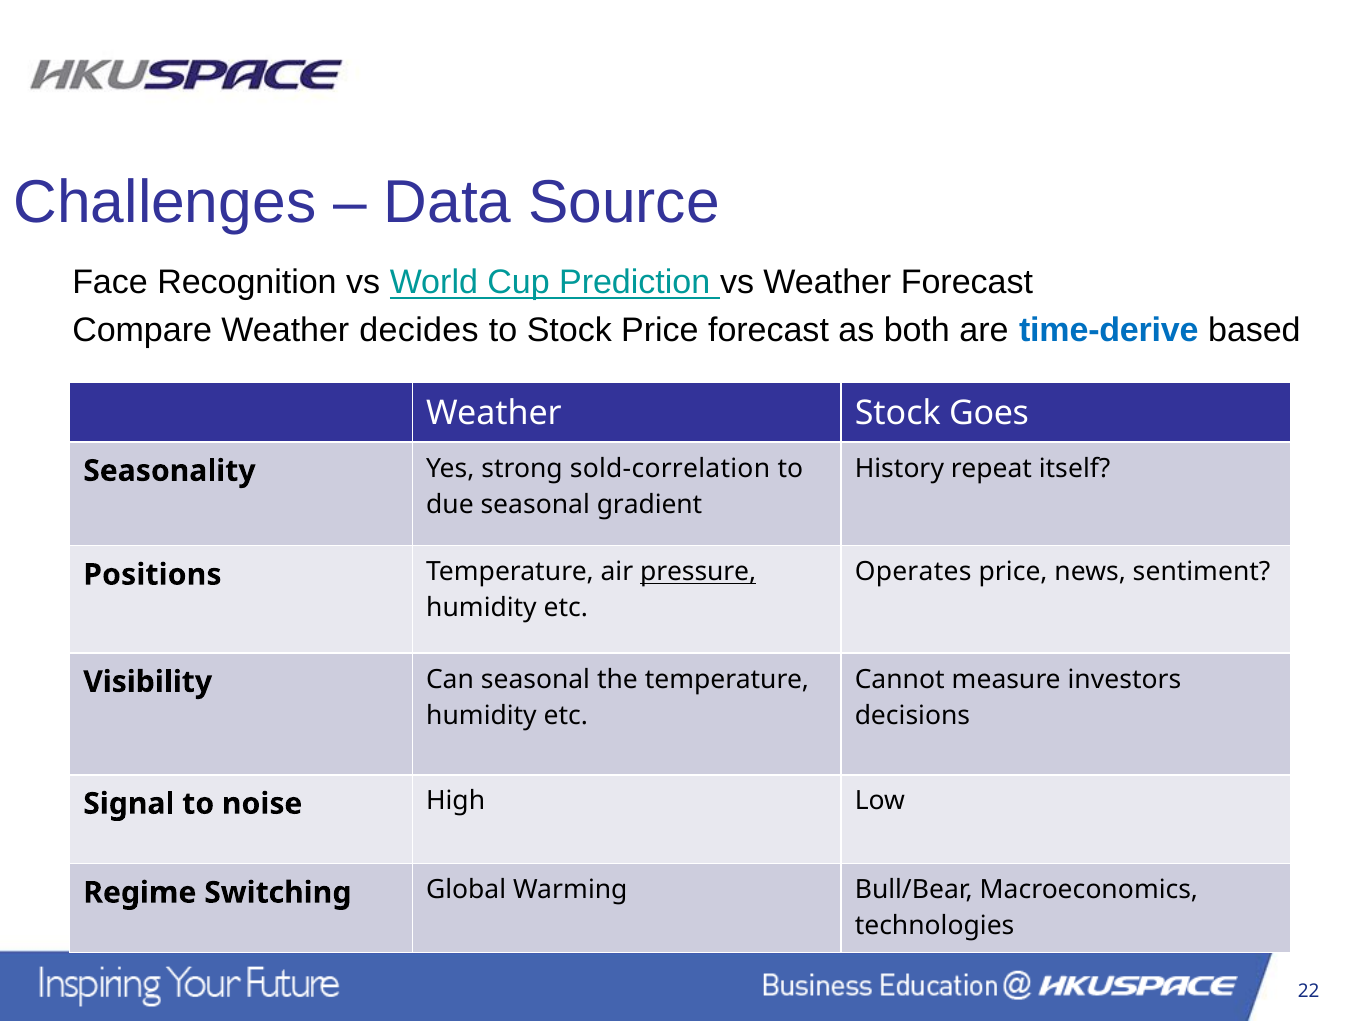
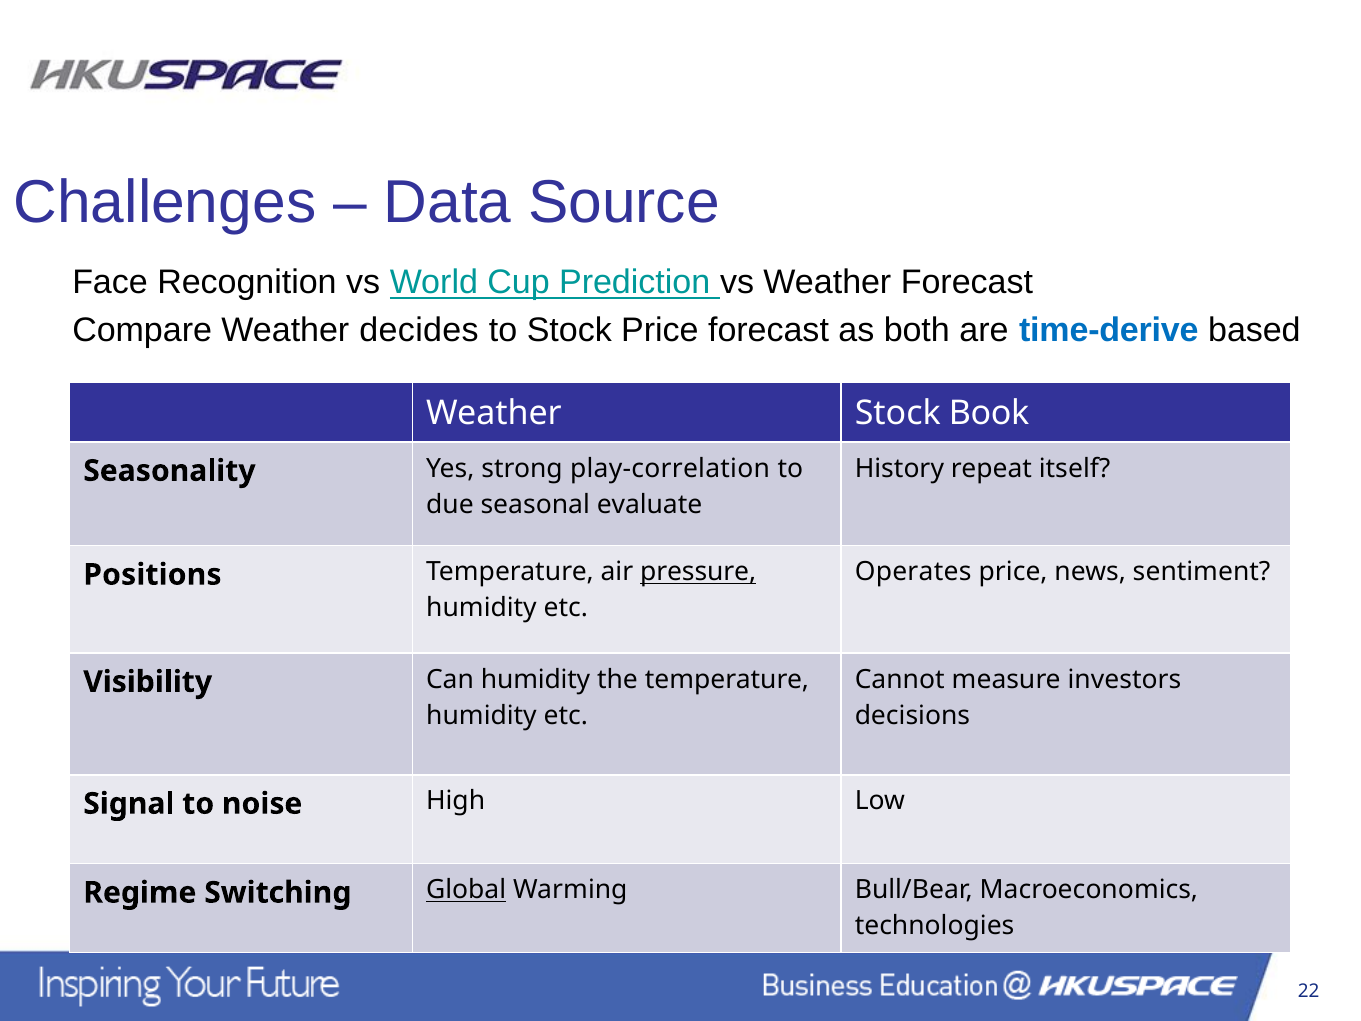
Goes: Goes -> Book
sold-correlation: sold-correlation -> play-correlation
gradient: gradient -> evaluate
Can seasonal: seasonal -> humidity
Global underline: none -> present
